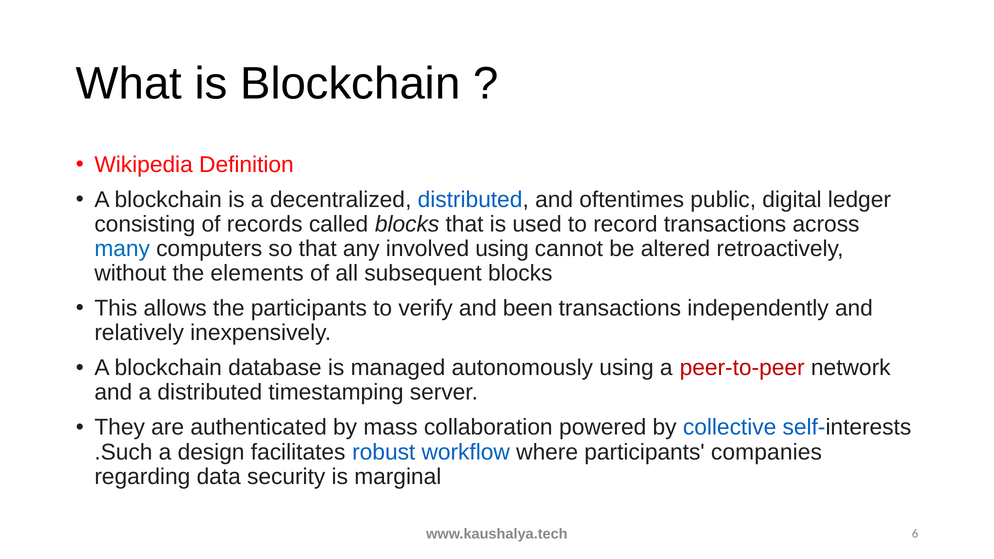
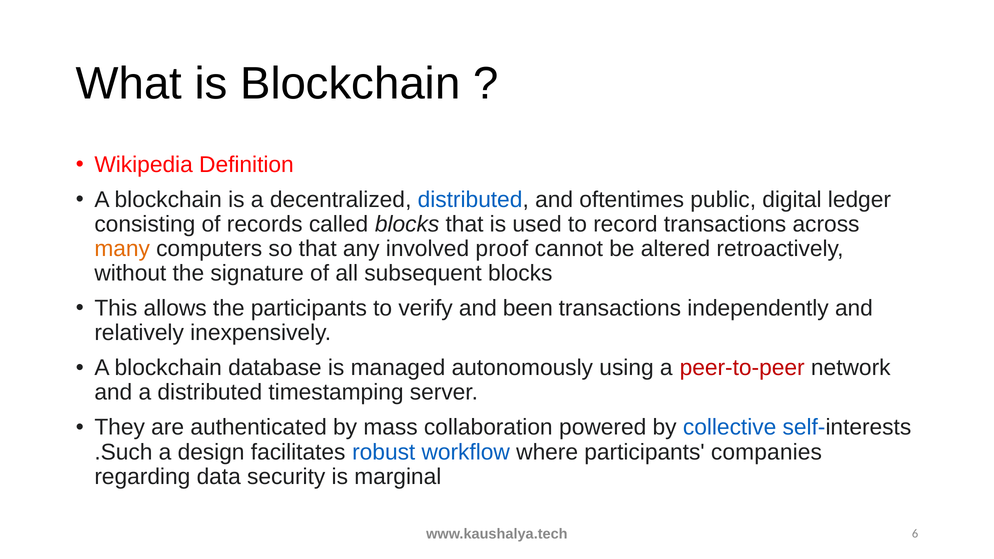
many colour: blue -> orange
involved using: using -> proof
elements: elements -> signature
